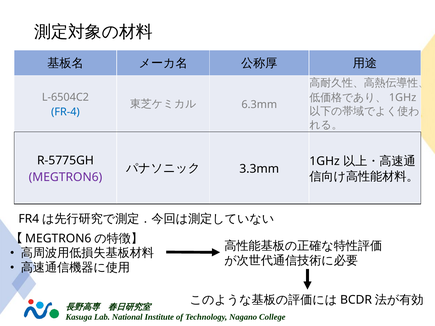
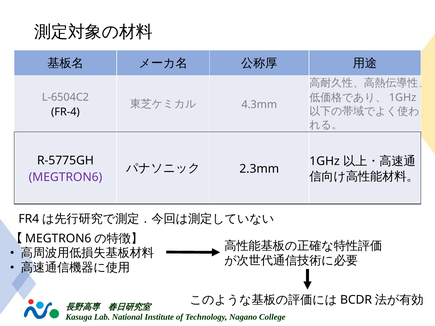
6.3mm: 6.3mm -> 4.3mm
FR-4 colour: blue -> black
3.3mm: 3.3mm -> 2.3mm
